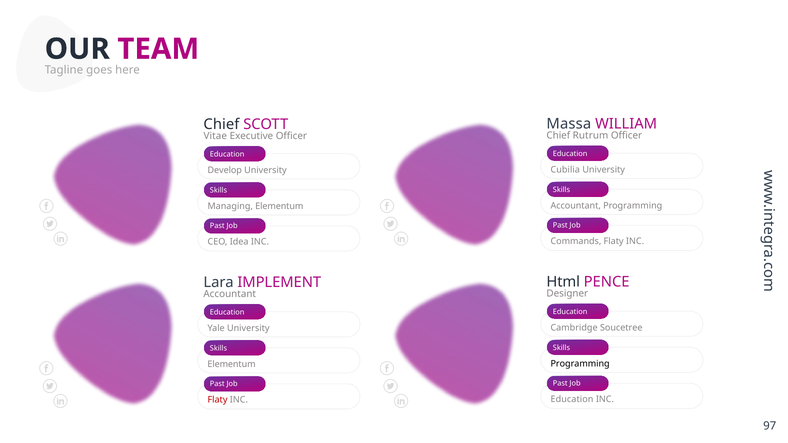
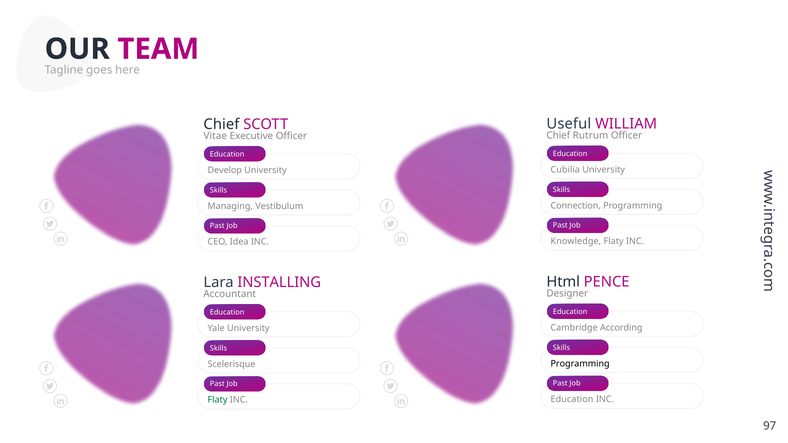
Massa: Massa -> Useful
Accountant at (576, 206): Accountant -> Connection
Managing Elementum: Elementum -> Vestibulum
Commands: Commands -> Knowledge
IMPLEMENT: IMPLEMENT -> INSTALLING
Soucetree: Soucetree -> According
Elementum at (232, 364): Elementum -> Scelerisque
Flaty at (218, 400) colour: red -> green
